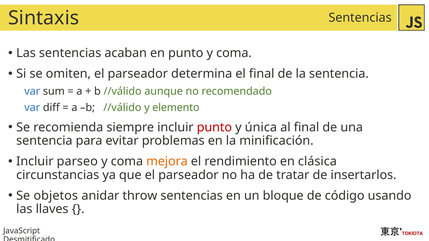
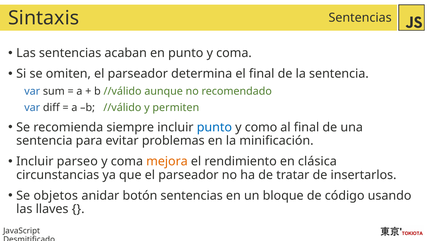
elemento: elemento -> permiten
punto at (214, 128) colour: red -> blue
única: única -> como
throw: throw -> botón
